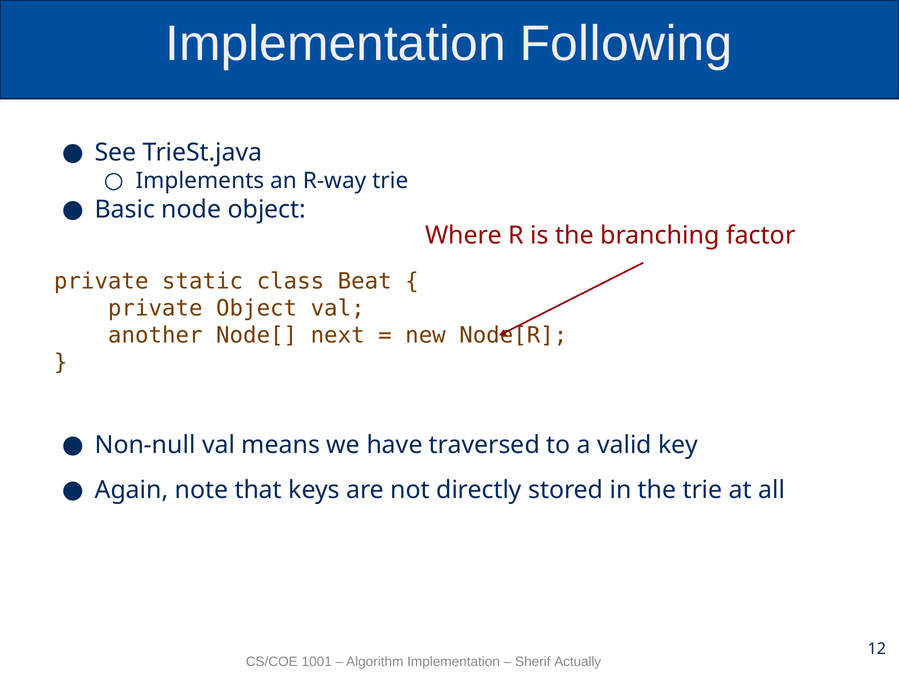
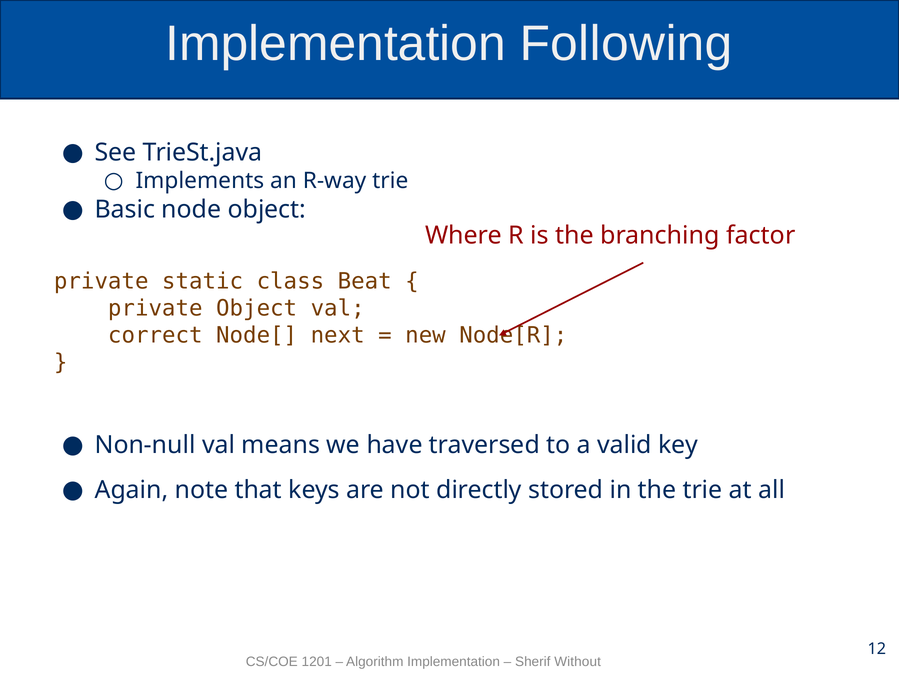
another: another -> correct
1001: 1001 -> 1201
Actually: Actually -> Without
